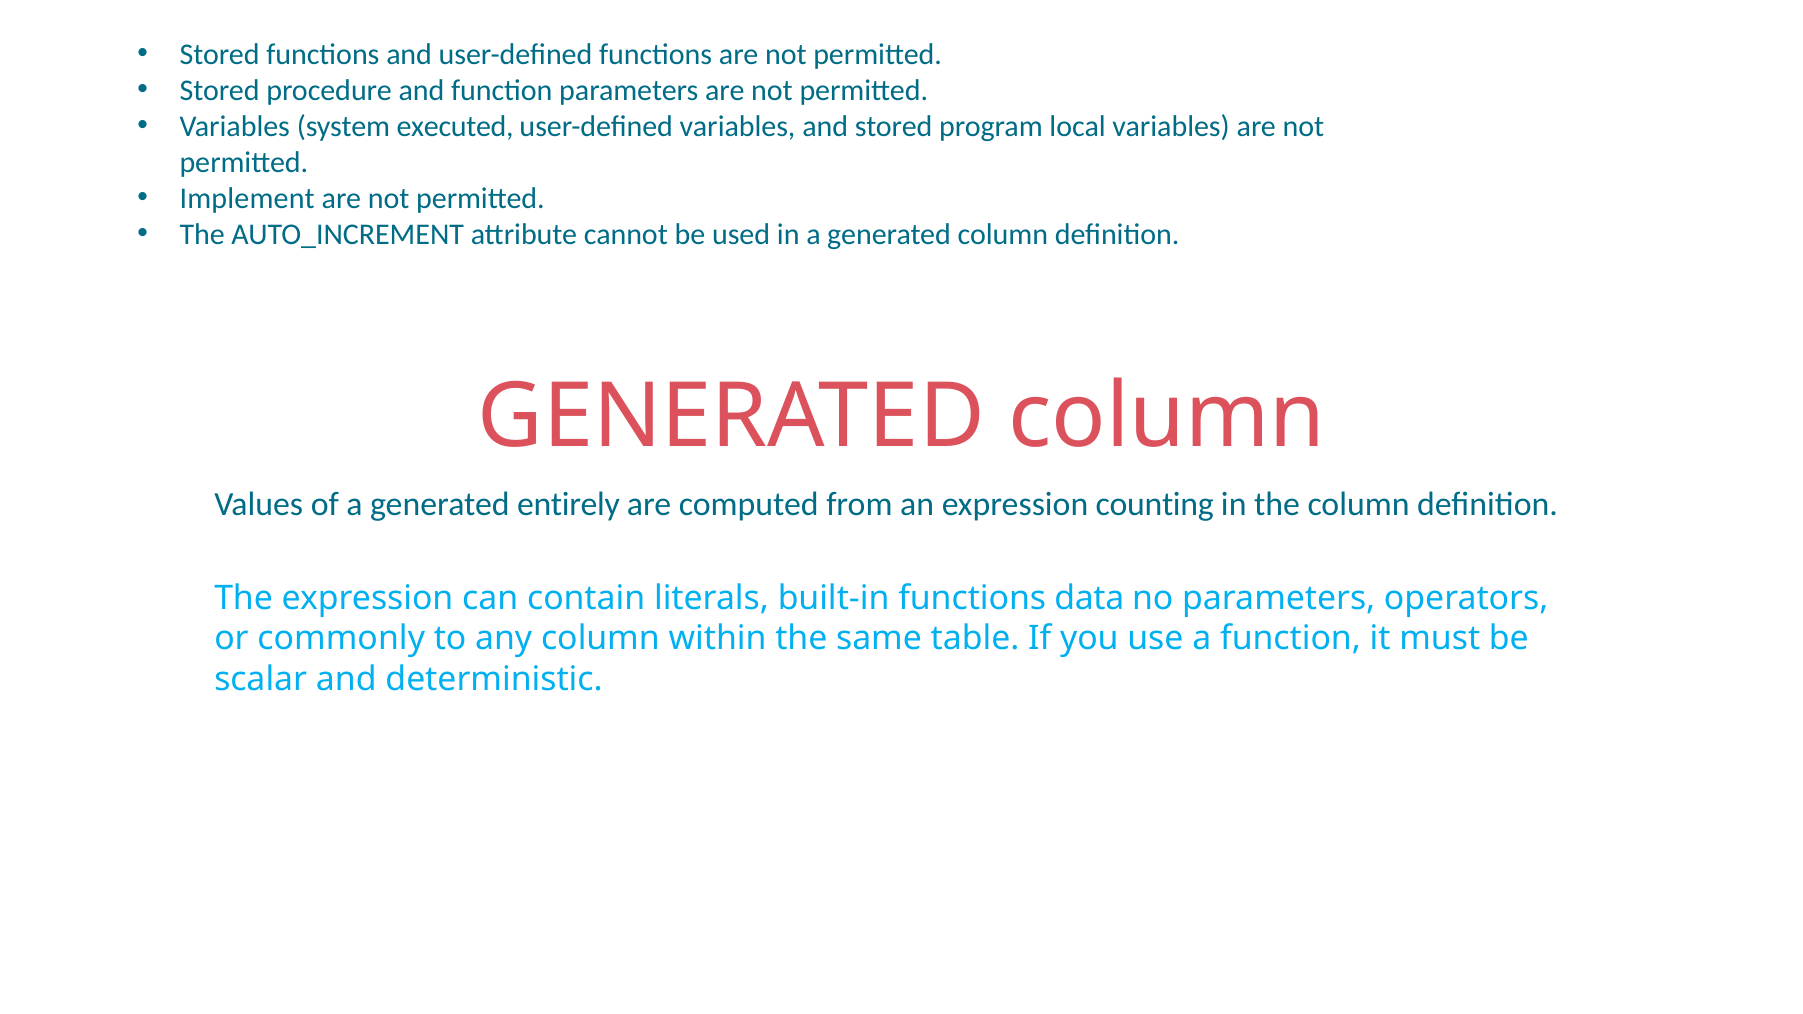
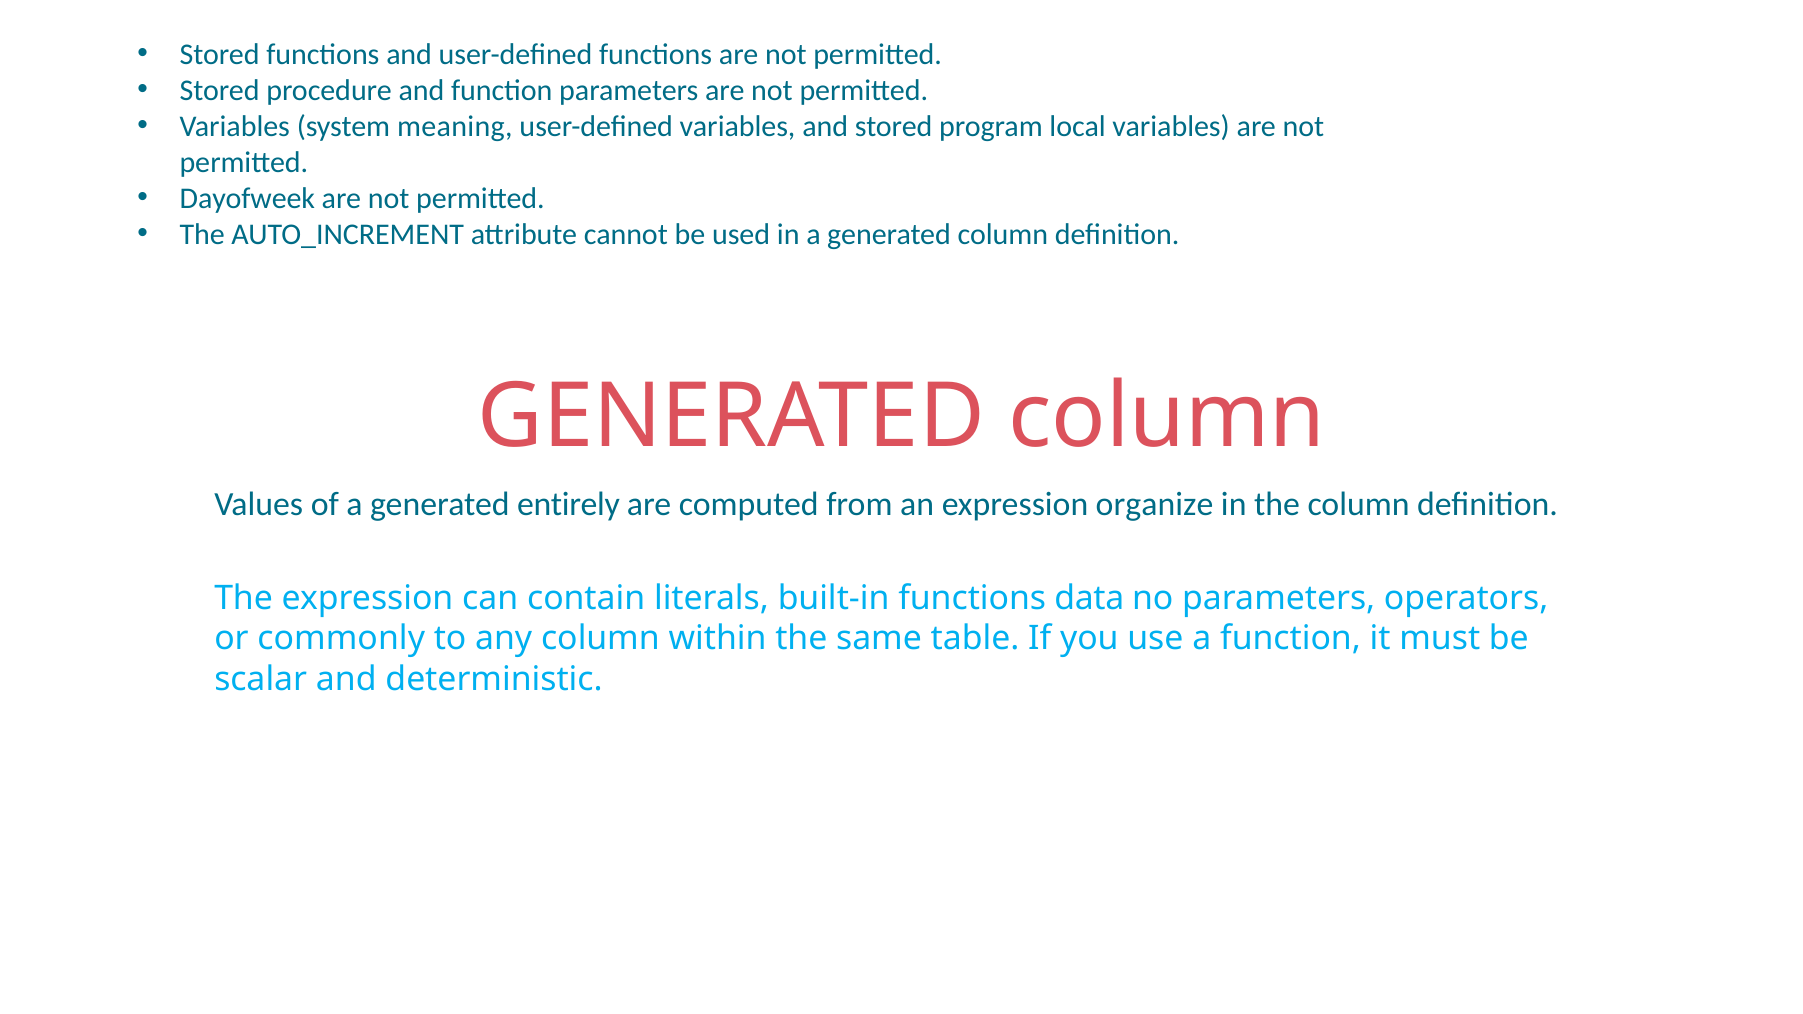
executed: executed -> meaning
Implement: Implement -> Dayofweek
counting: counting -> organize
